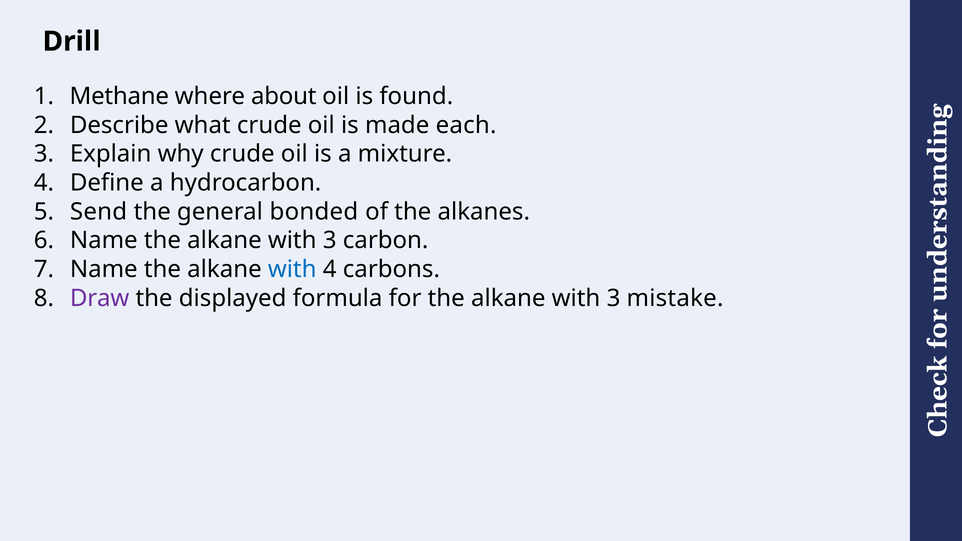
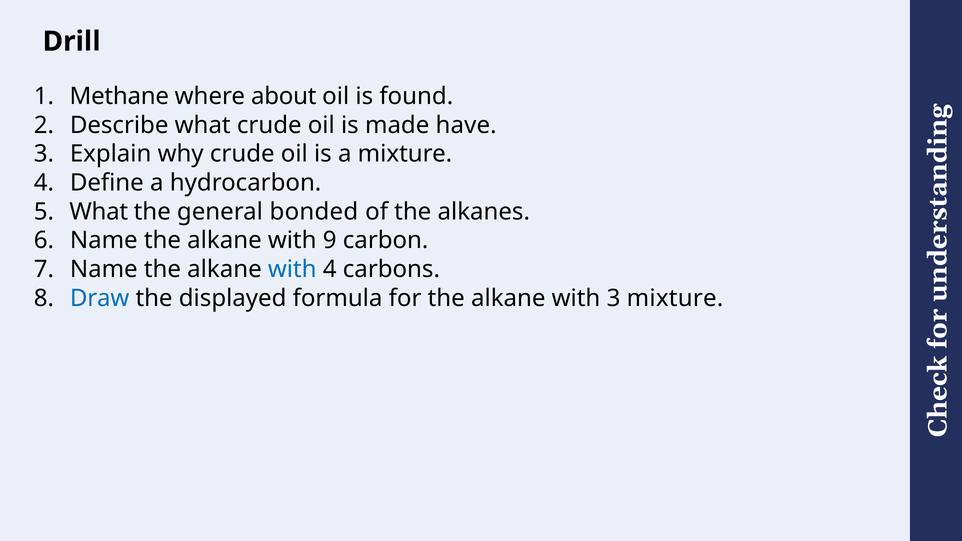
each: each -> have
Send at (99, 212): Send -> What
3 at (330, 241): 3 -> 9
Draw colour: purple -> blue
3 mistake: mistake -> mixture
